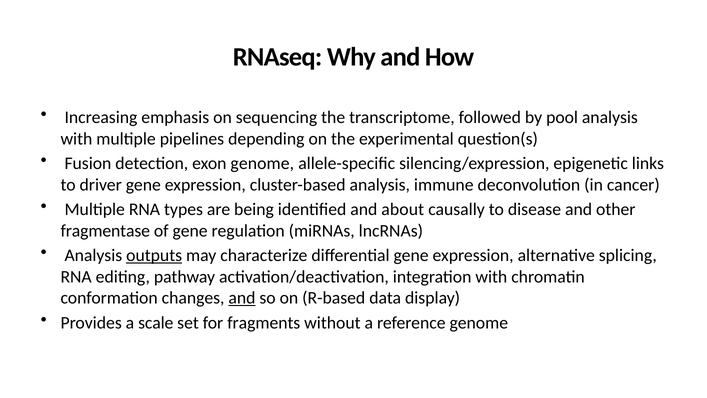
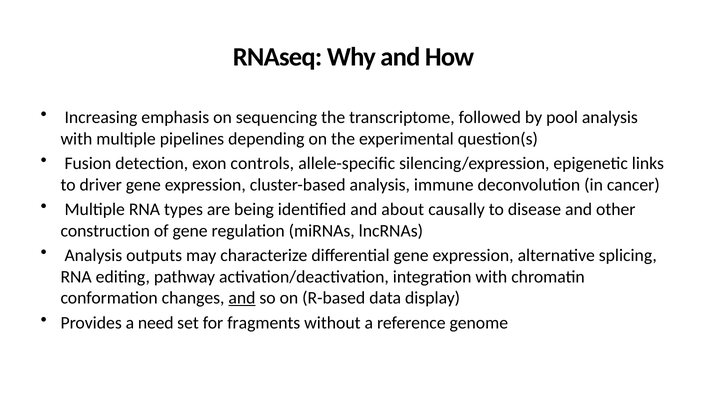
exon genome: genome -> controls
fragmentase: fragmentase -> construction
outputs underline: present -> none
scale: scale -> need
